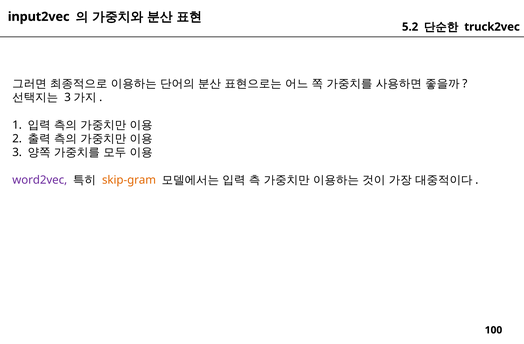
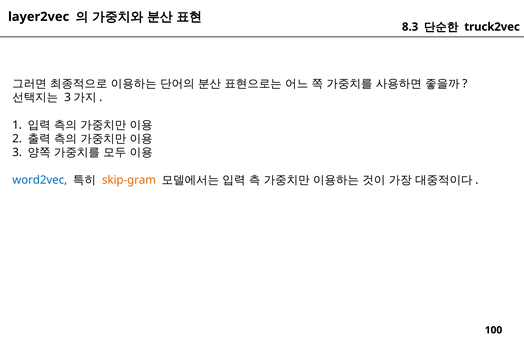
input2vec: input2vec -> layer2vec
5.2: 5.2 -> 8.3
word2vec colour: purple -> blue
